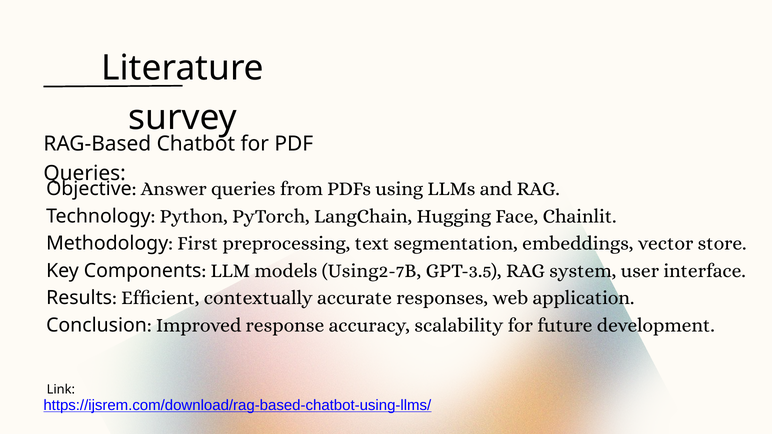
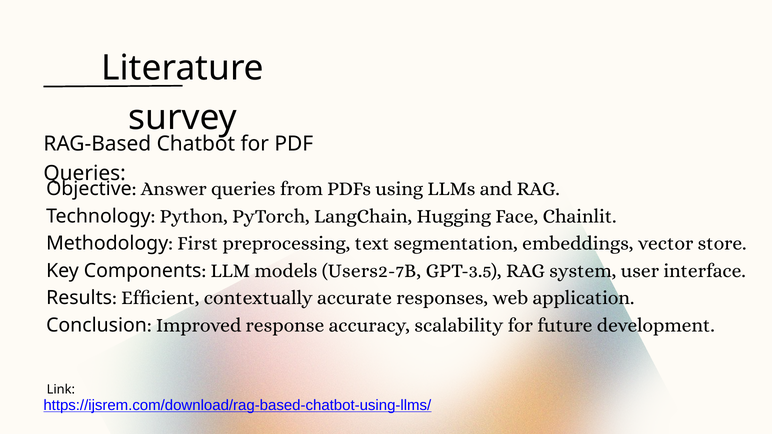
Using2-7B: Using2-7B -> Users2-7B
